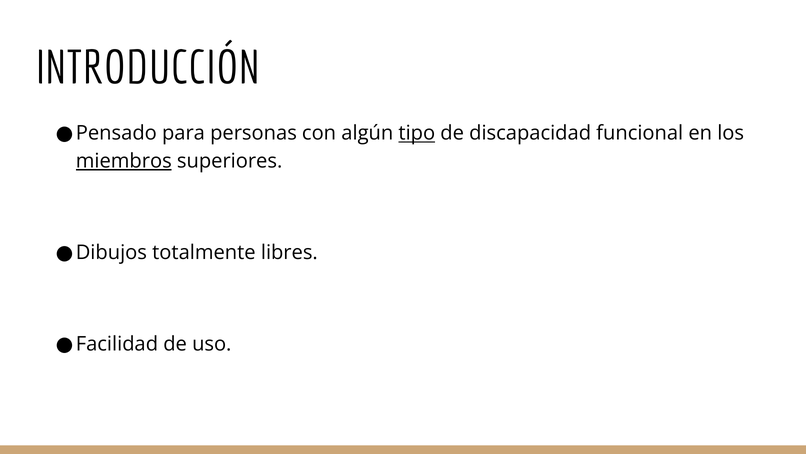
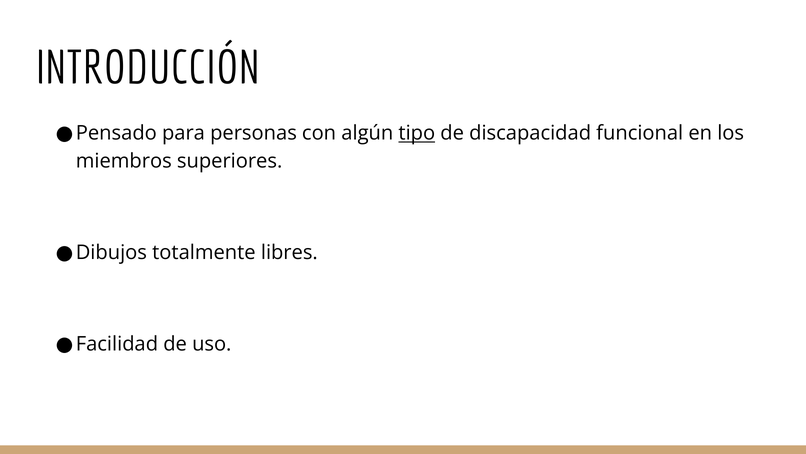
miembros underline: present -> none
